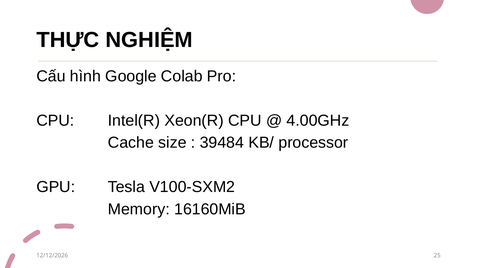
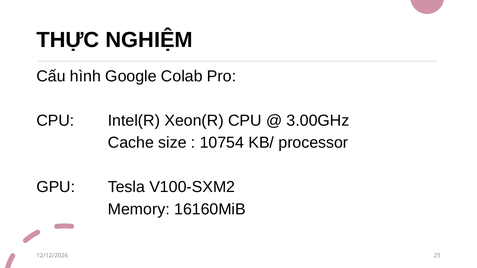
4.00GHz: 4.00GHz -> 3.00GHz
39484: 39484 -> 10754
